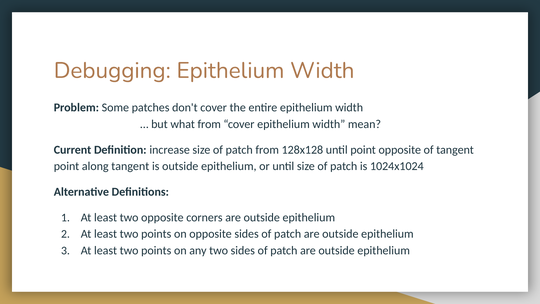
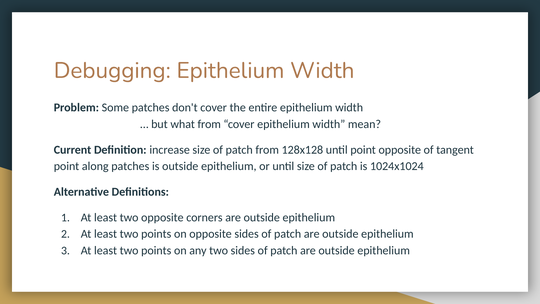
along tangent: tangent -> patches
